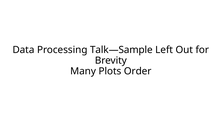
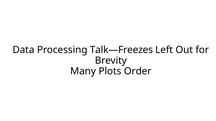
Talk—Sample: Talk—Sample -> Talk—Freezes
